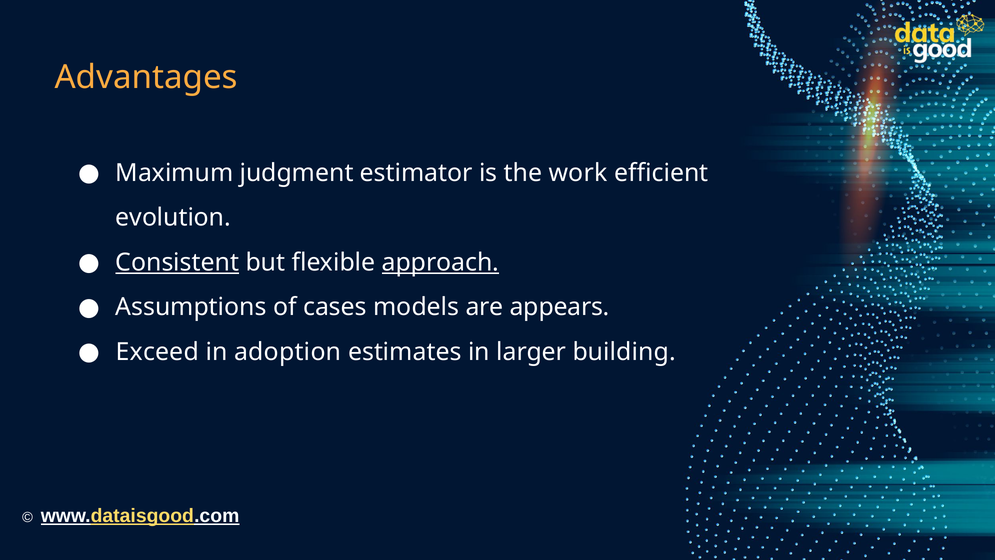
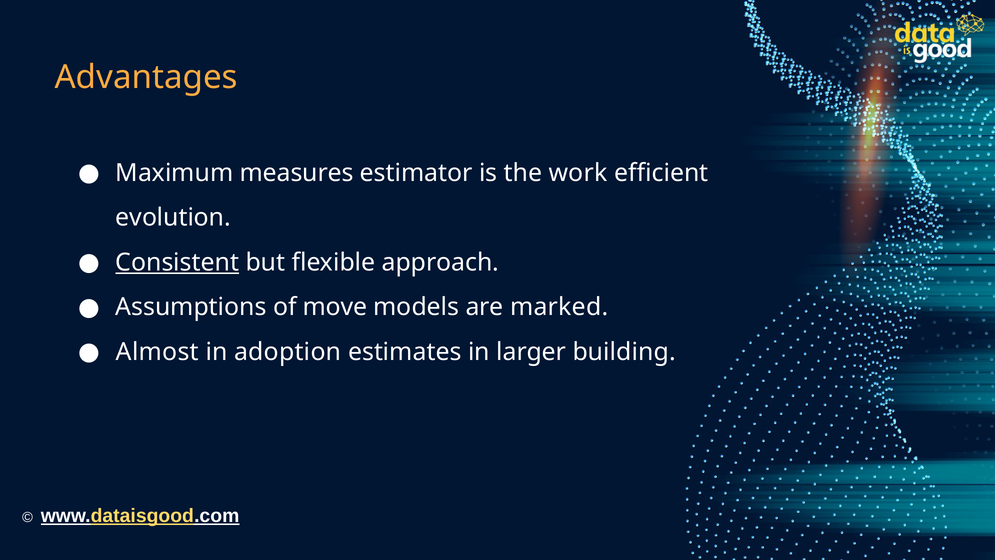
judgment: judgment -> measures
approach underline: present -> none
cases: cases -> move
appears: appears -> marked
Exceed: Exceed -> Almost
